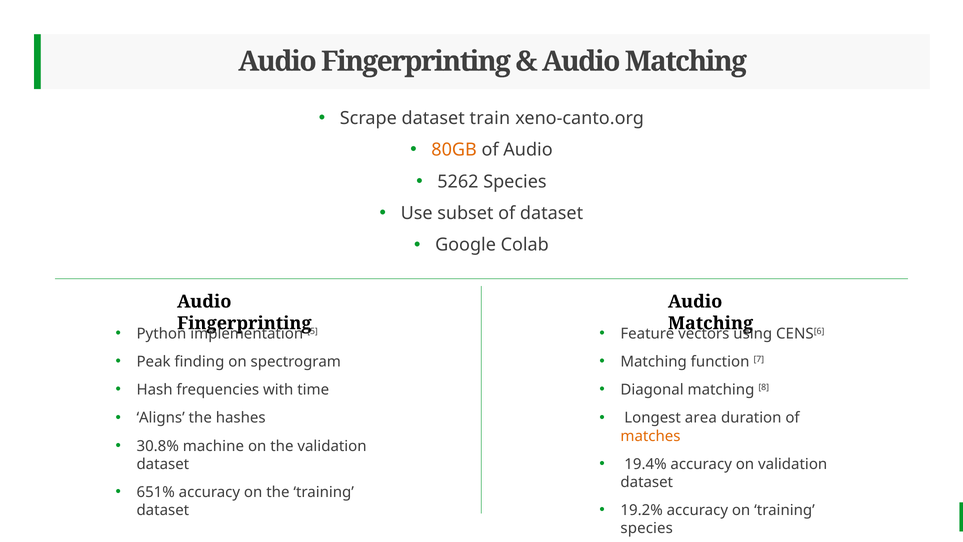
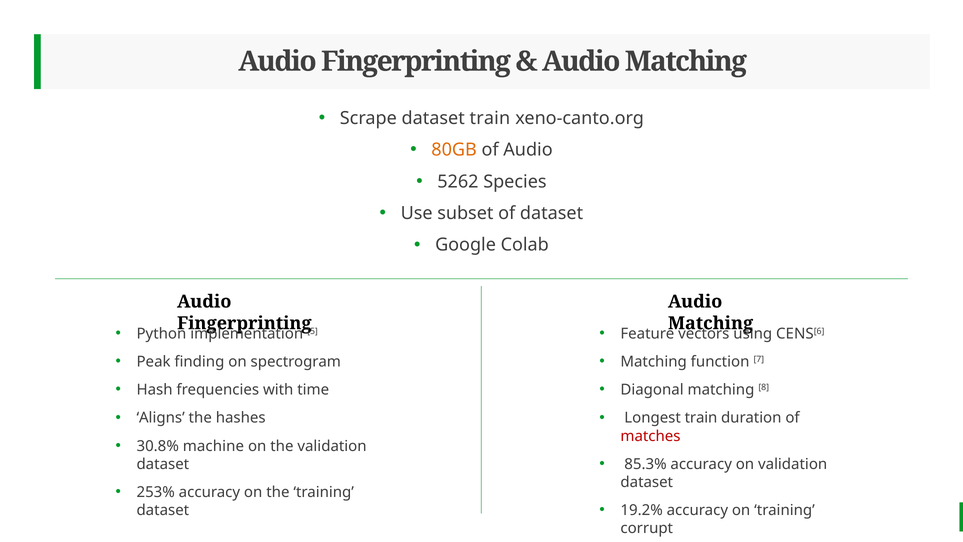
Longest area: area -> train
matches colour: orange -> red
19.4%: 19.4% -> 85.3%
651%: 651% -> 253%
species at (647, 528): species -> corrupt
